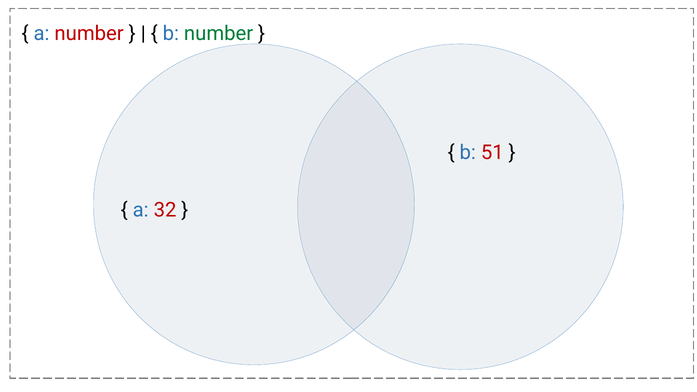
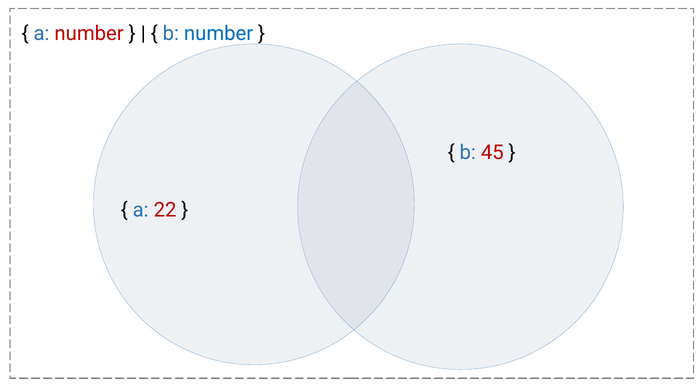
number at (219, 34) colour: green -> blue
51: 51 -> 45
32: 32 -> 22
